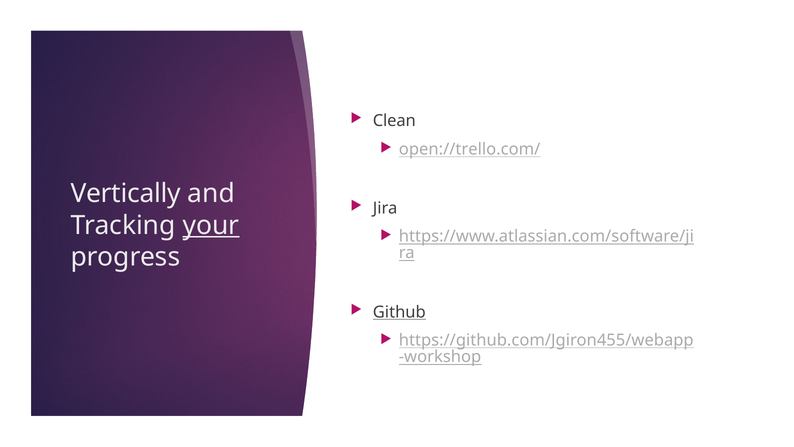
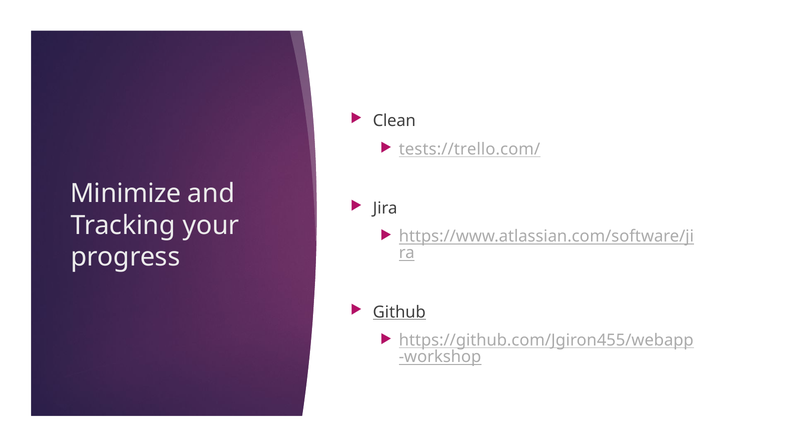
open://trello.com/: open://trello.com/ -> tests://trello.com/
Vertically: Vertically -> Minimize
your underline: present -> none
